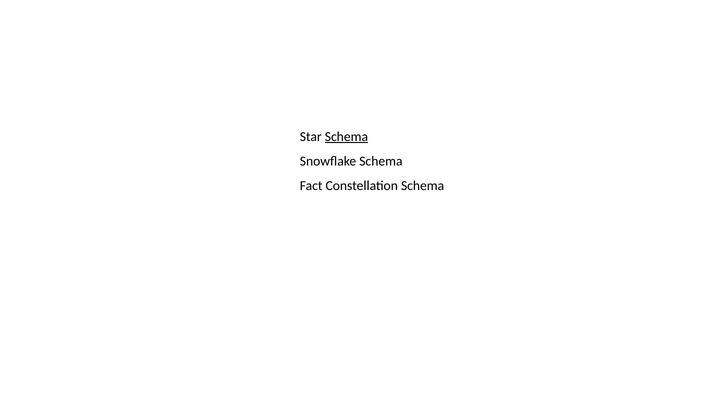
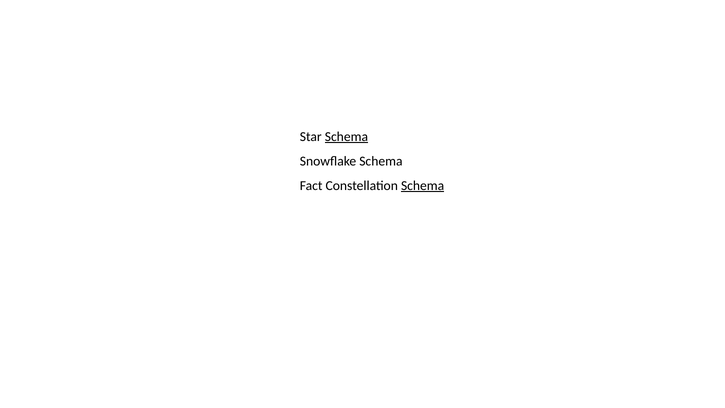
Schema at (423, 186) underline: none -> present
